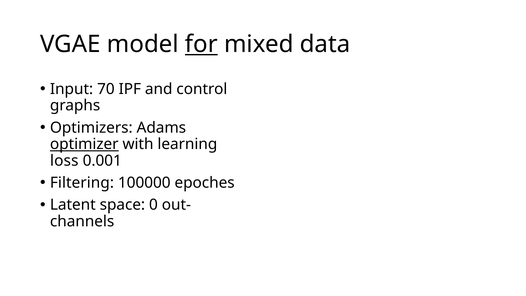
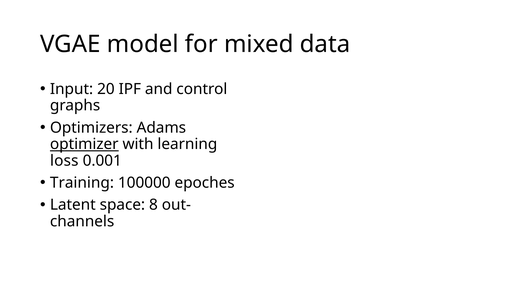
for underline: present -> none
70: 70 -> 20
Filtering: Filtering -> Training
0: 0 -> 8
